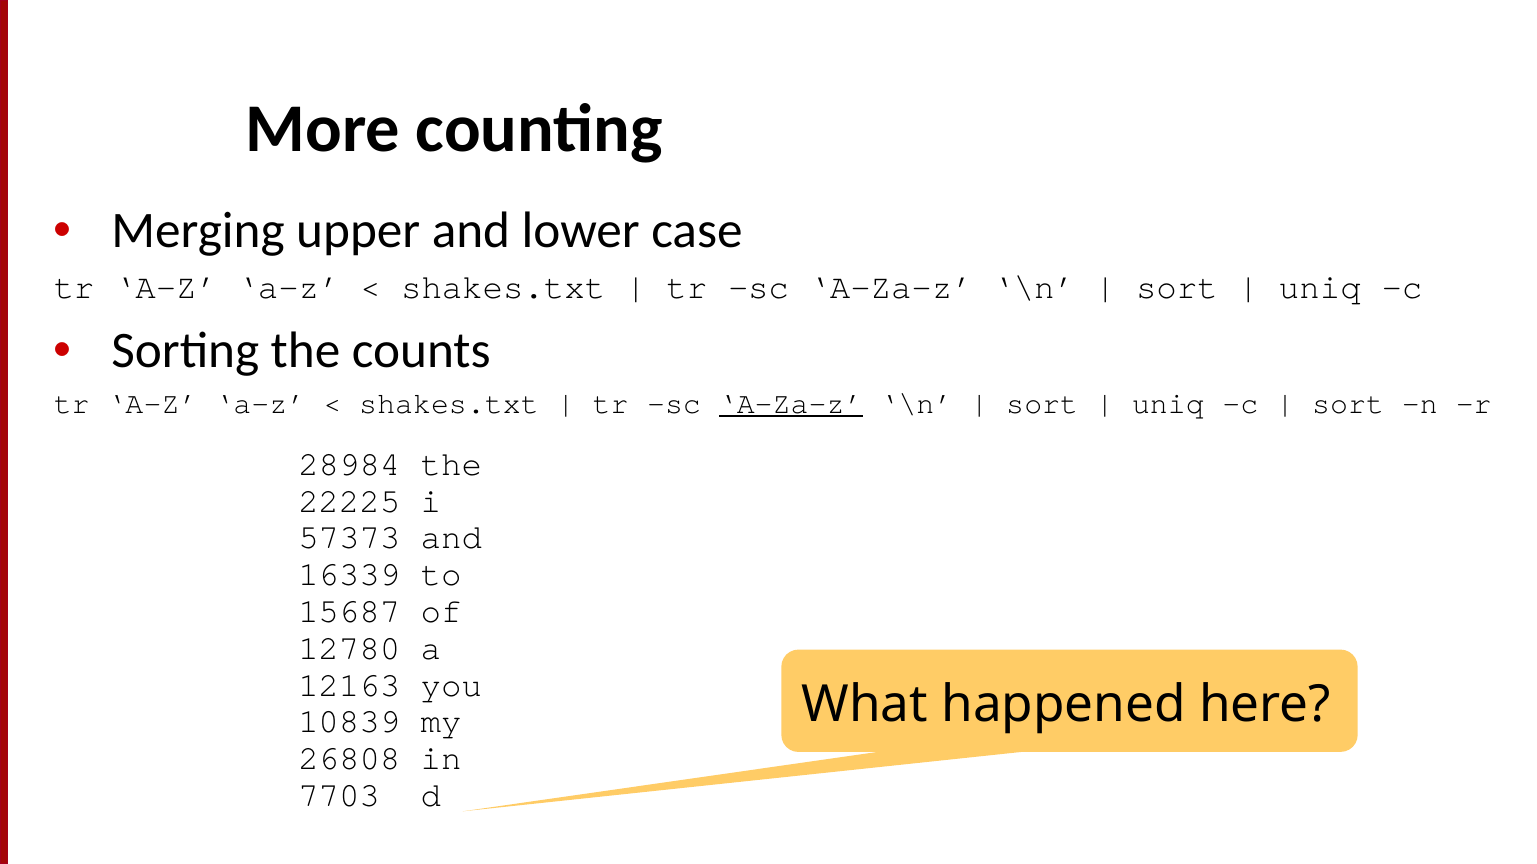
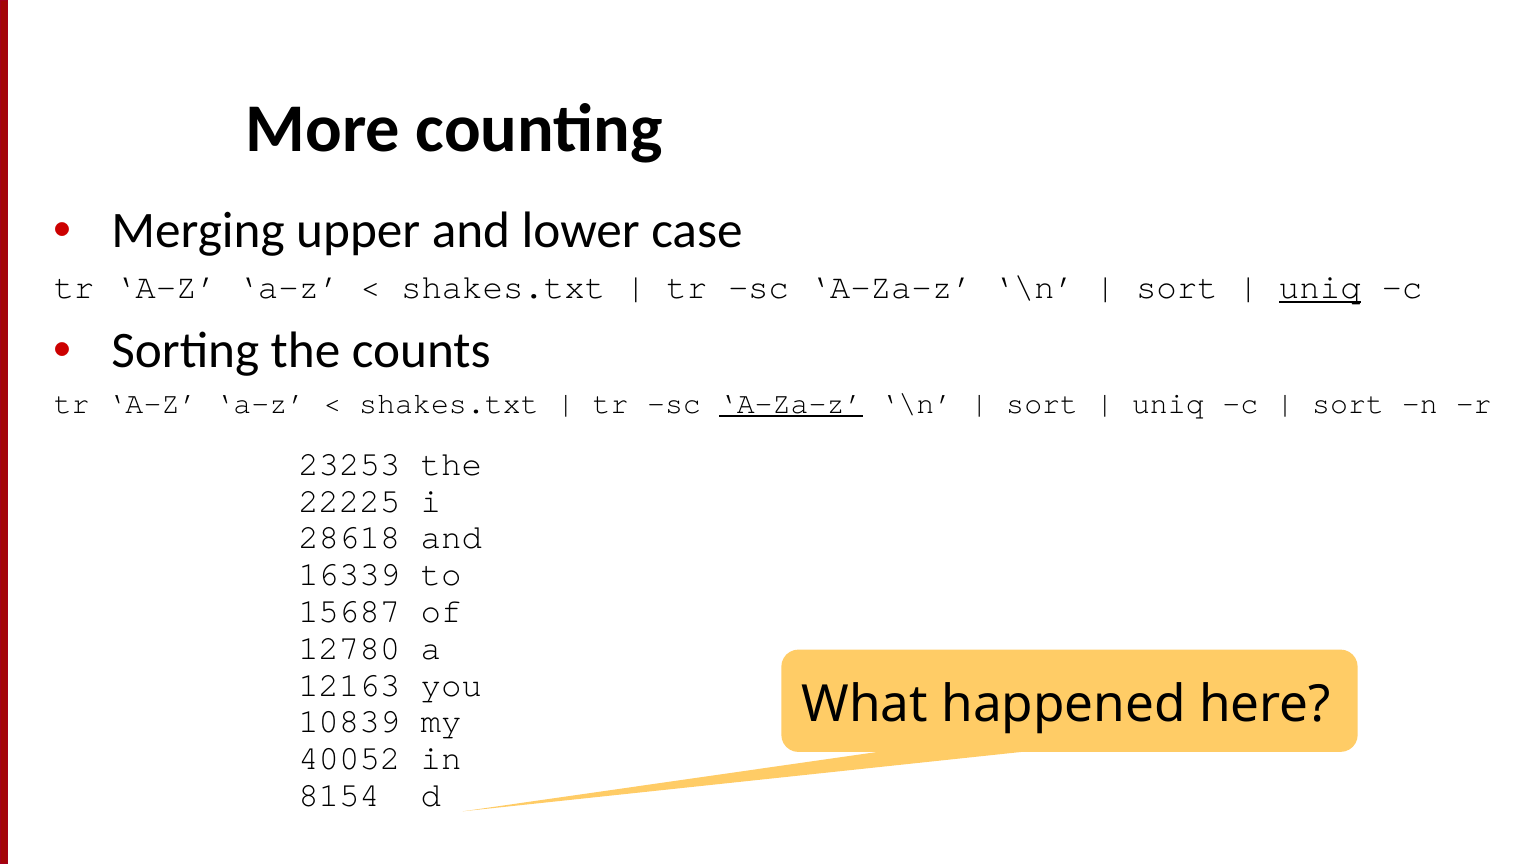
uniq at (1320, 288) underline: none -> present
28984: 28984 -> 23253
57373: 57373 -> 28618
26808: 26808 -> 40052
7703: 7703 -> 8154
